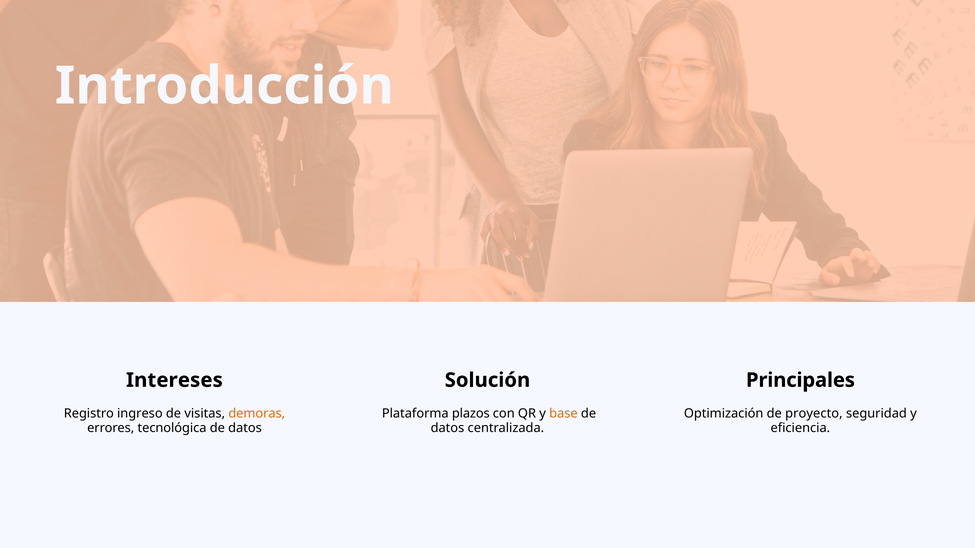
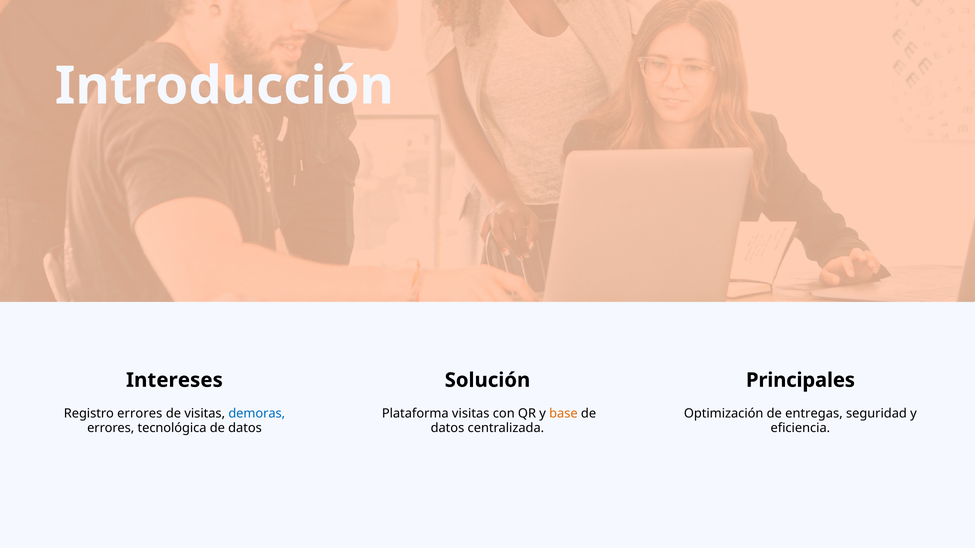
Registro ingreso: ingreso -> errores
demoras colour: orange -> blue
Plataforma plazos: plazos -> visitas
proyecto: proyecto -> entregas
